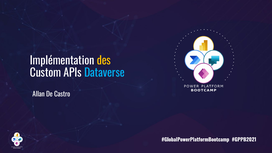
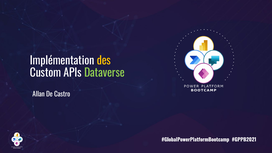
Dataverse colour: light blue -> light green
